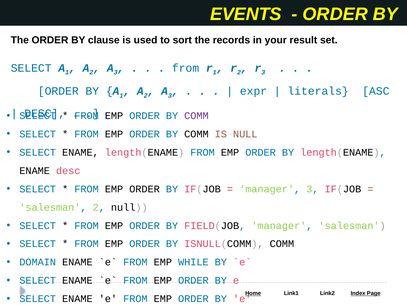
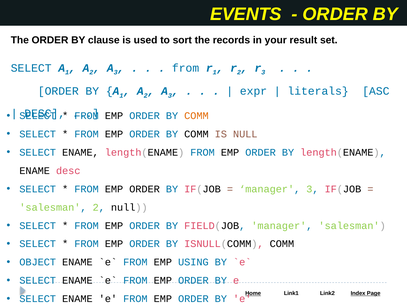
COMM at (196, 116) colour: purple -> orange
DOMAIN: DOMAIN -> OBJECT
WHILE: WHILE -> USING
